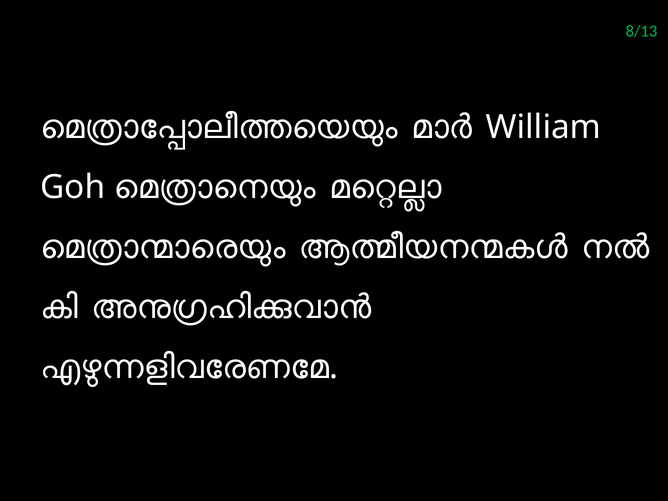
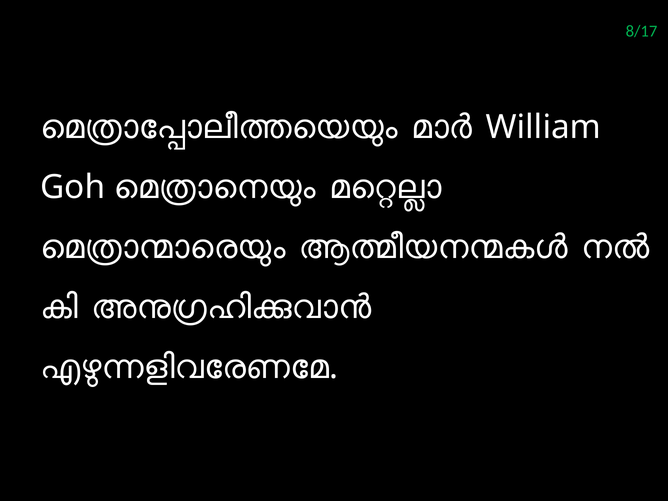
8/13: 8/13 -> 8/17
